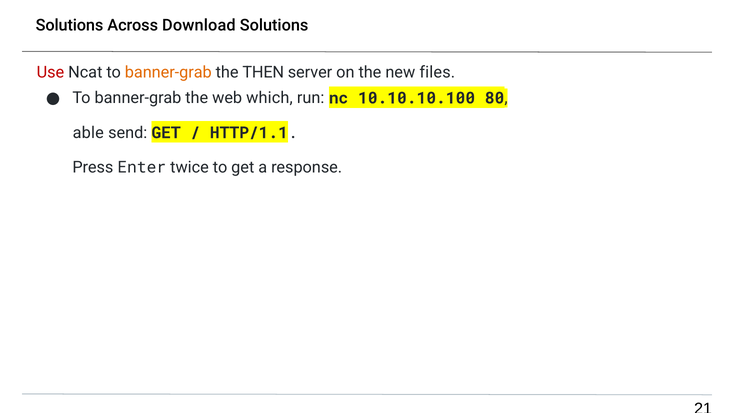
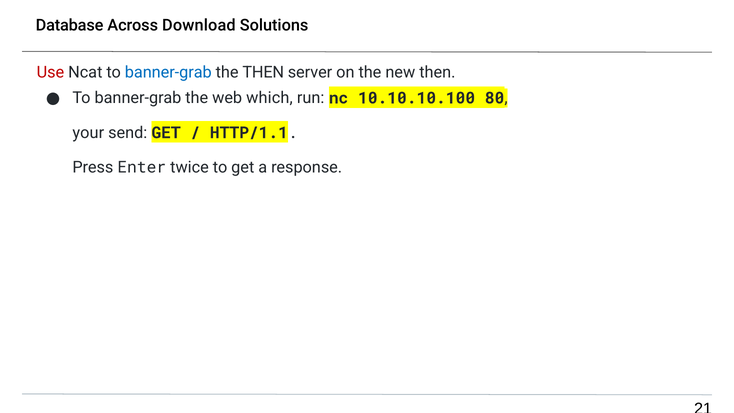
Solutions at (70, 26): Solutions -> Database
banner-grab at (168, 73) colour: orange -> blue
new files: files -> then
able: able -> your
